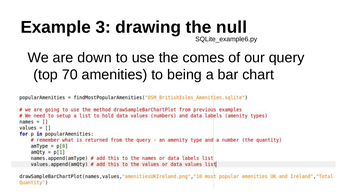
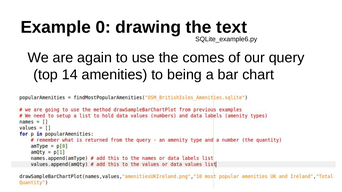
3: 3 -> 0
null: null -> text
down: down -> again
70: 70 -> 14
